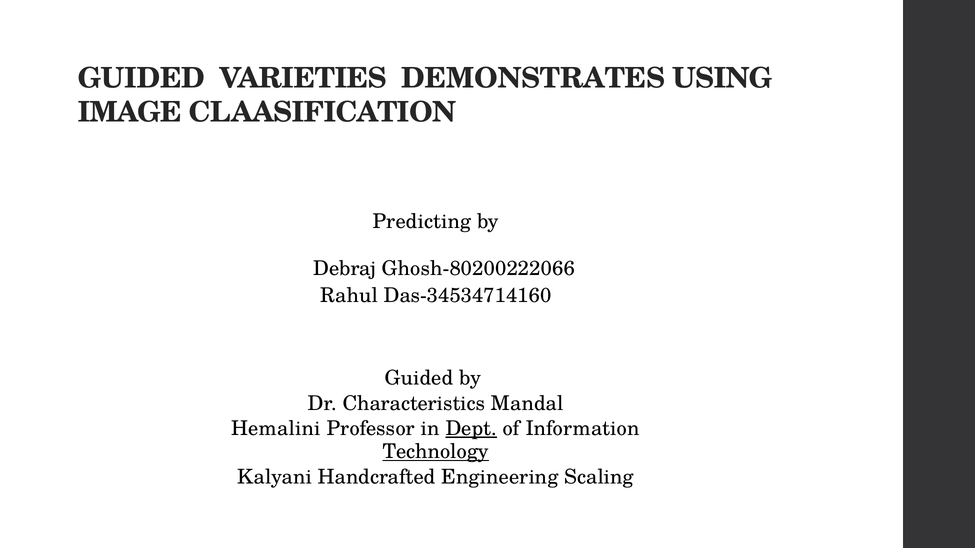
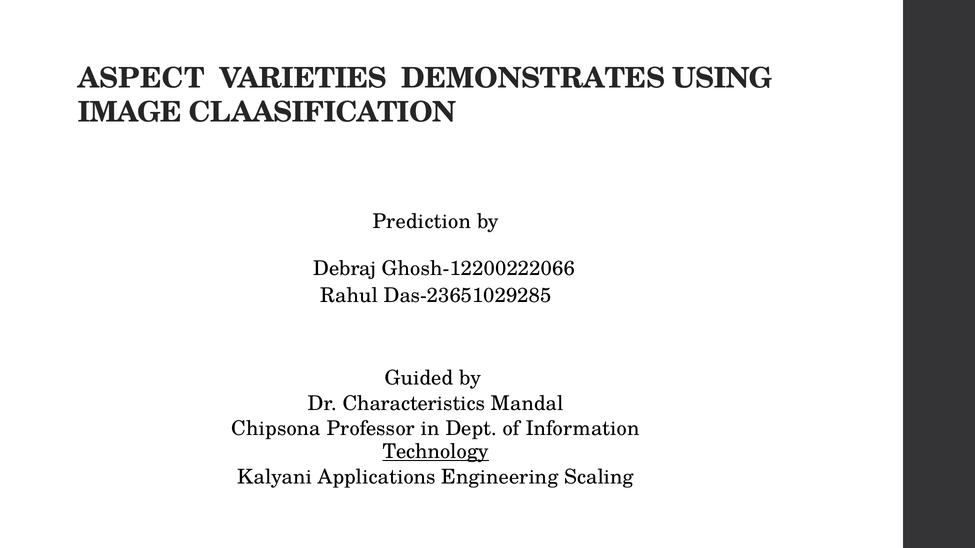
GUIDED at (141, 79): GUIDED -> ASPECT
Predicting: Predicting -> Prediction
Ghosh-80200222066: Ghosh-80200222066 -> Ghosh-12200222066
Das-34534714160: Das-34534714160 -> Das-23651029285
Hemalini: Hemalini -> Chipsona
Dept underline: present -> none
Handcrafted: Handcrafted -> Applications
